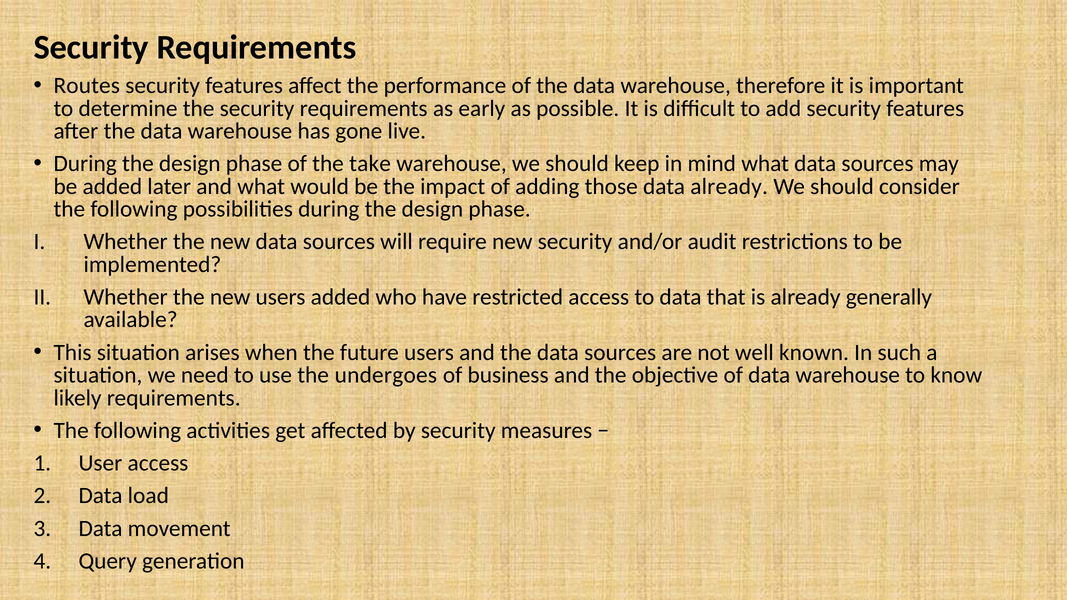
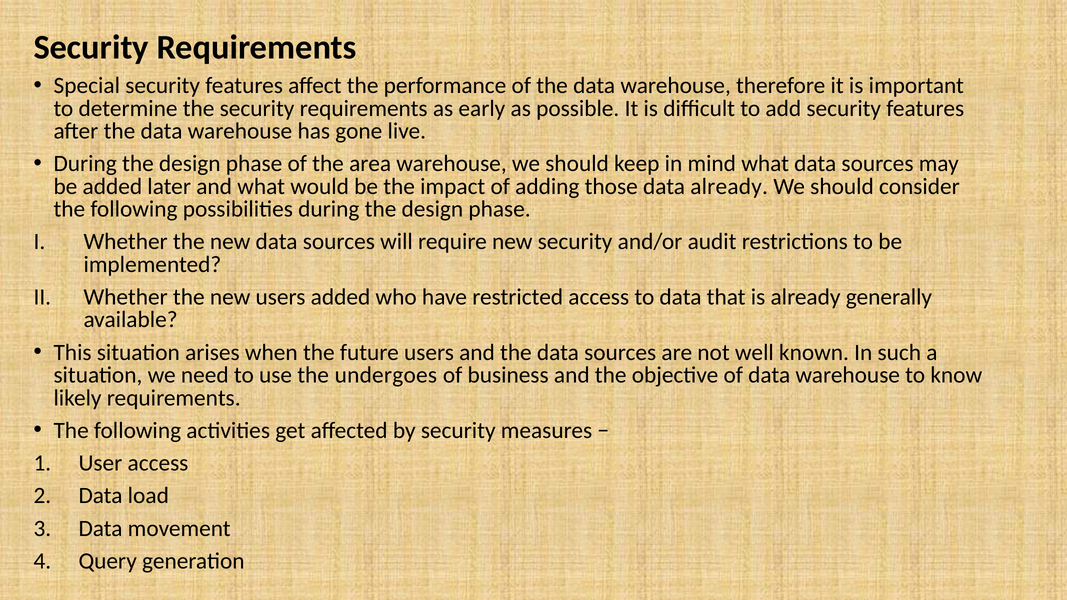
Routes: Routes -> Special
take: take -> area
